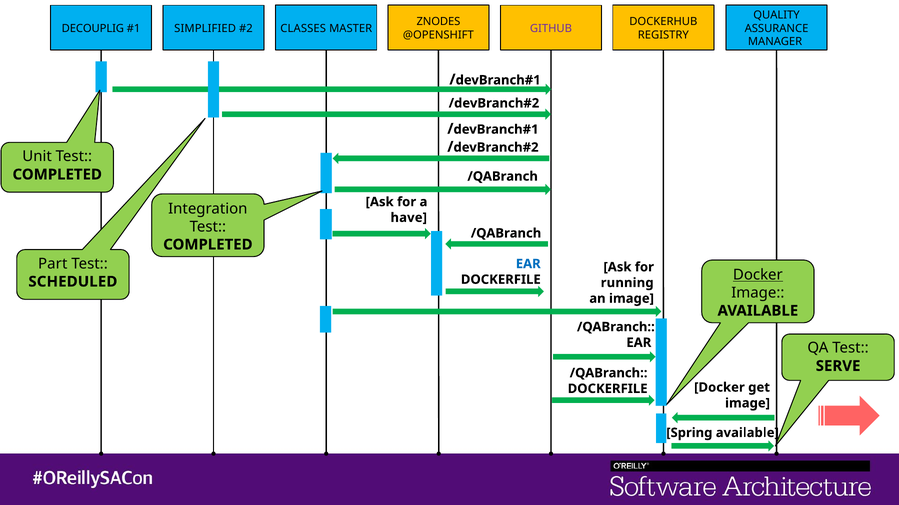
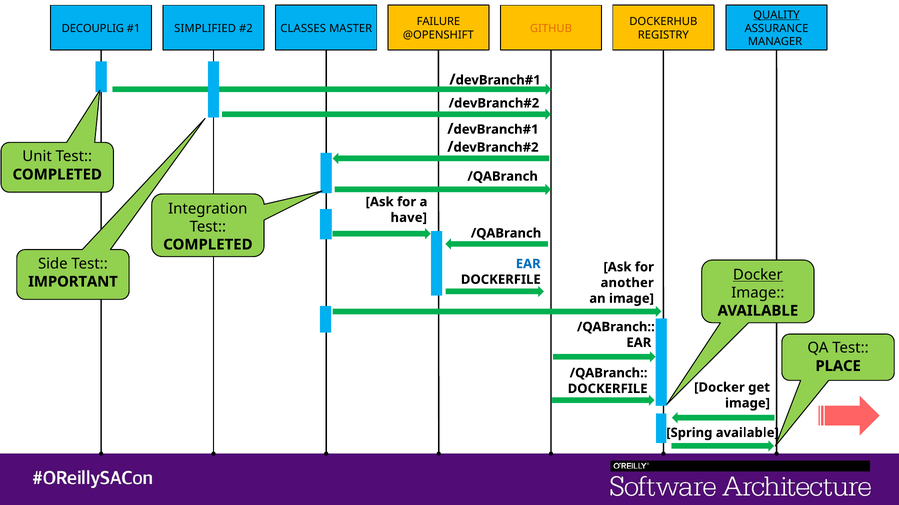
QUALITY underline: none -> present
ZNODES: ZNODES -> FAILURE
GITHUB colour: purple -> orange
Part: Part -> Side
SCHEDULED: SCHEDULED -> IMPORTANT
running: running -> another
SERVE: SERVE -> PLACE
